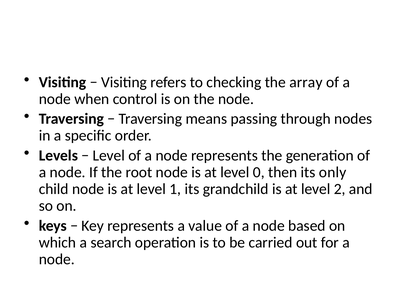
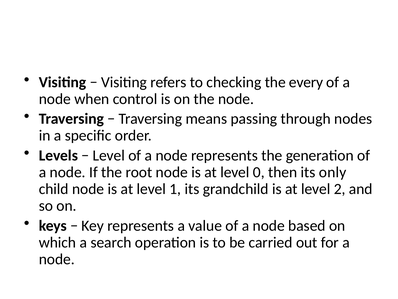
array: array -> every
